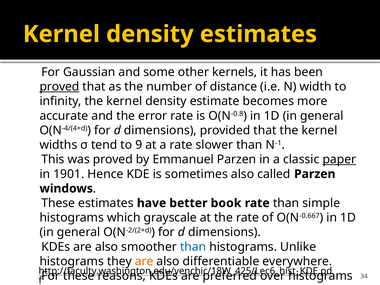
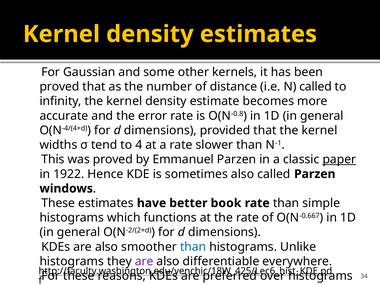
proved at (59, 87) underline: present -> none
N width: width -> called
9: 9 -> 4
1901: 1901 -> 1922
grayscale: grayscale -> functions
are at (144, 261) colour: orange -> purple
